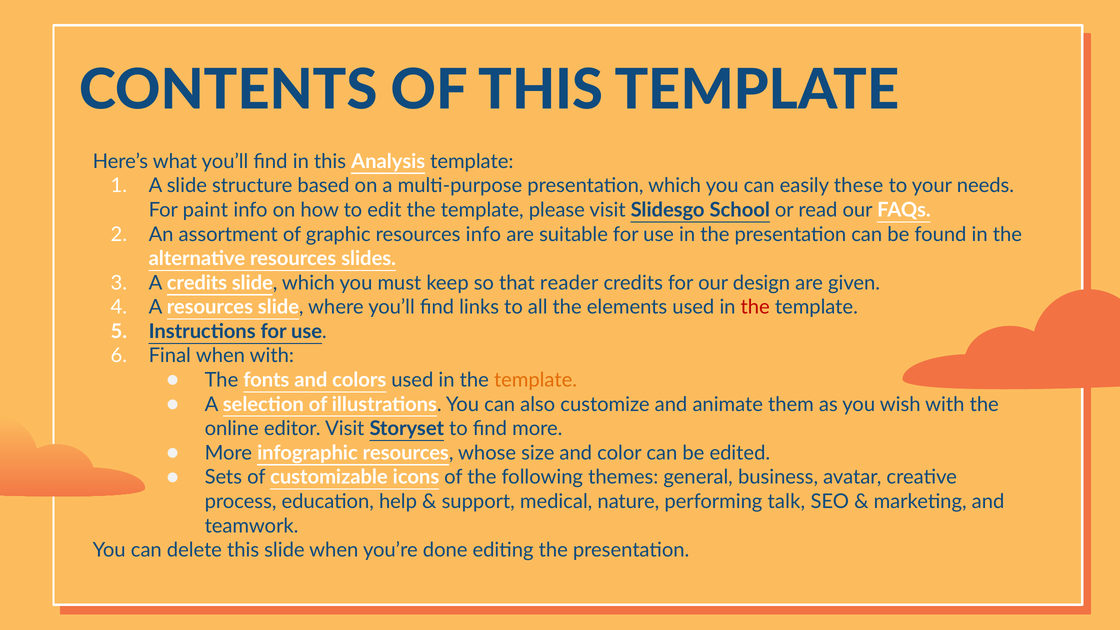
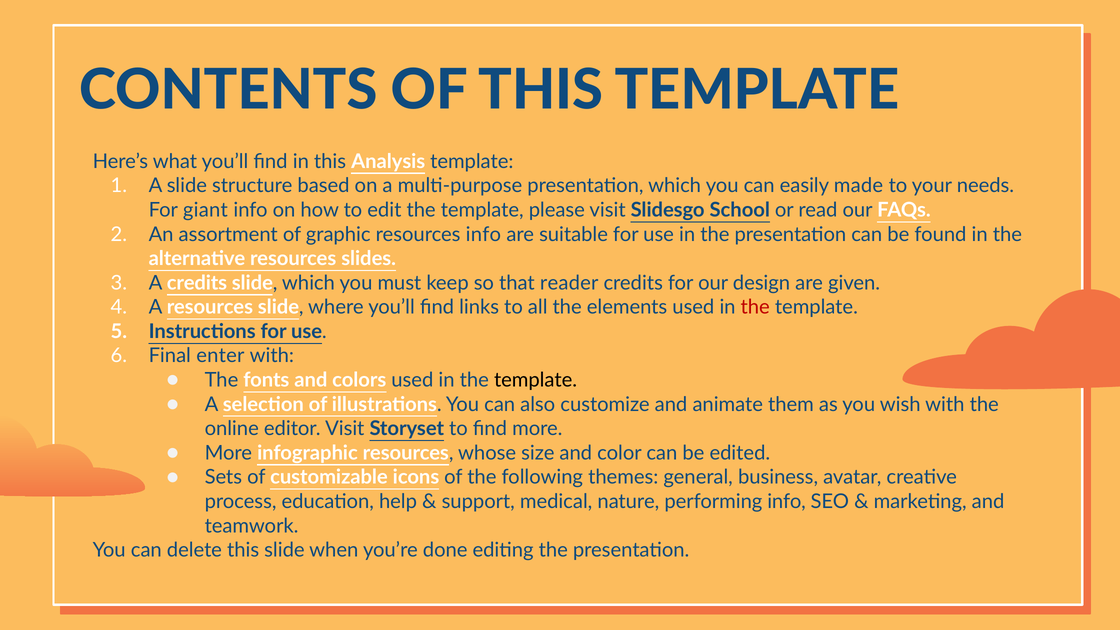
these: these -> made
paint: paint -> giant
Final when: when -> enter
template at (536, 380) colour: orange -> black
performing talk: talk -> info
